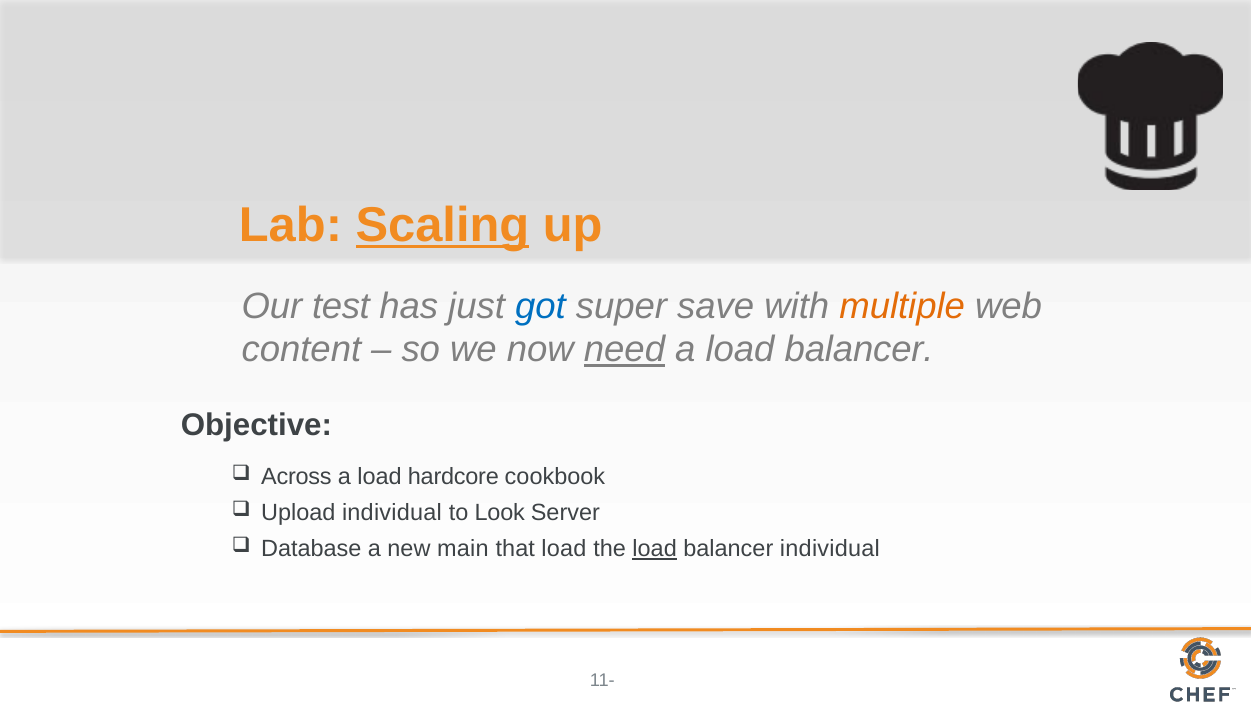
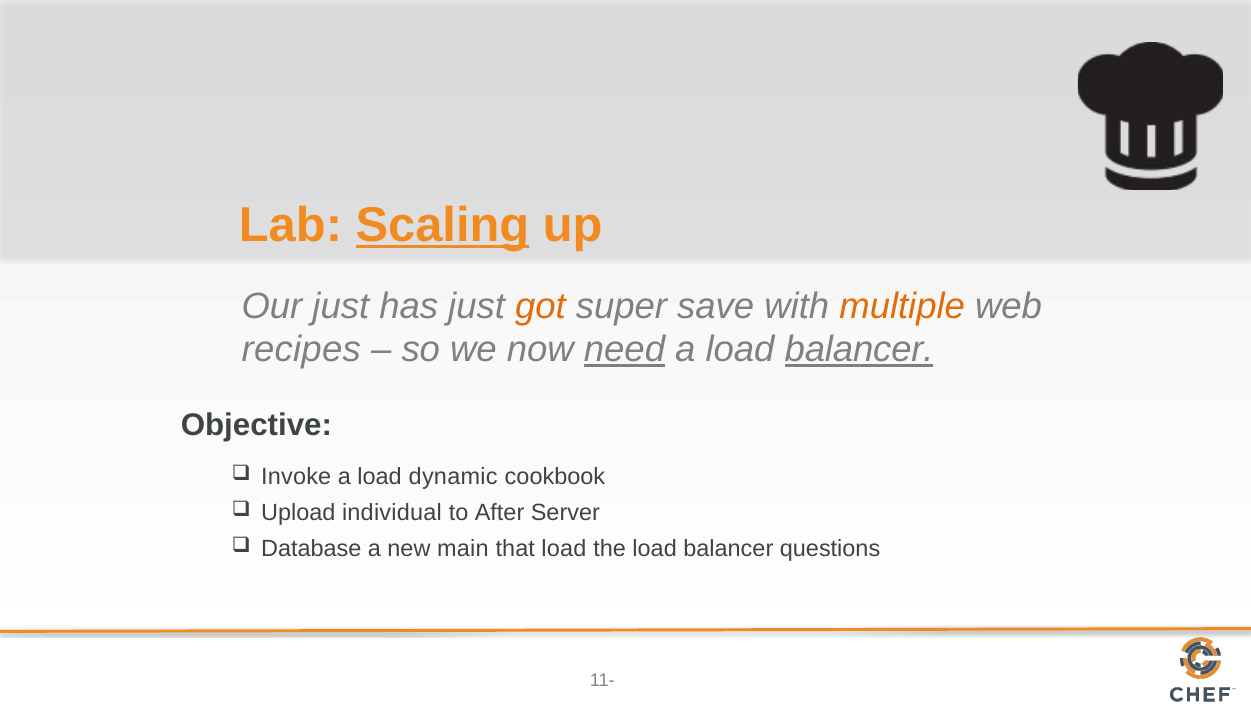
Our test: test -> just
got colour: blue -> orange
content: content -> recipes
balancer at (859, 350) underline: none -> present
Across: Across -> Invoke
hardcore: hardcore -> dynamic
Look: Look -> After
load at (655, 549) underline: present -> none
balancer individual: individual -> questions
